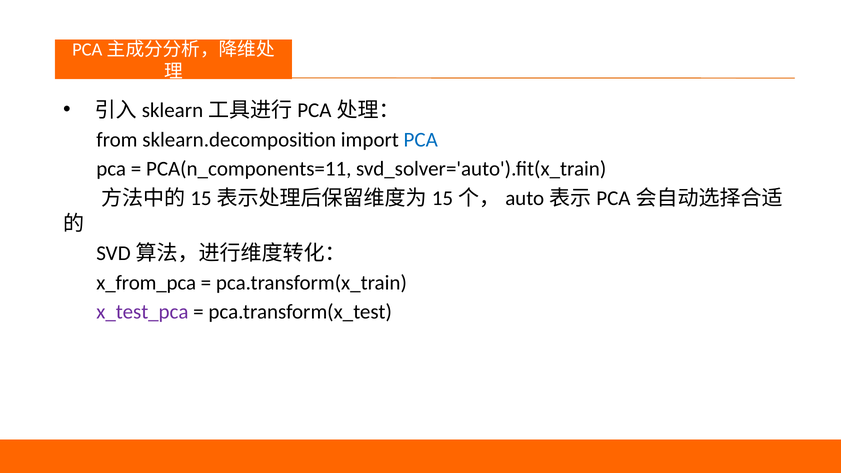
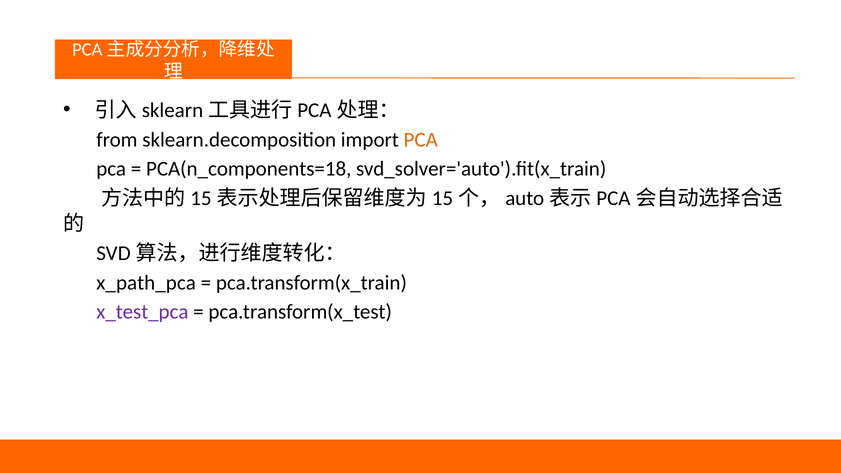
PCA at (421, 140) colour: blue -> orange
PCA(n_components=11: PCA(n_components=11 -> PCA(n_components=18
x_from_pca: x_from_pca -> x_path_pca
